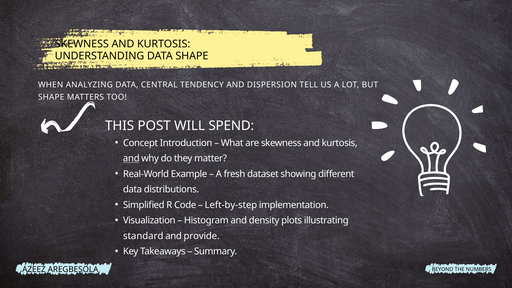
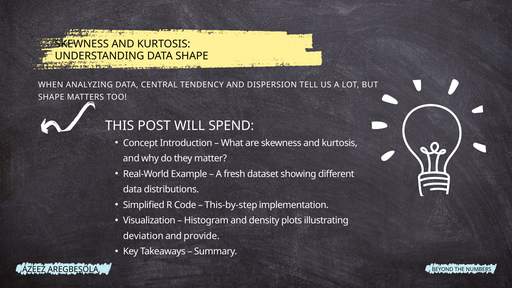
and at (131, 158) underline: present -> none
Left-by-step: Left-by-step -> This-by-step
standard: standard -> deviation
